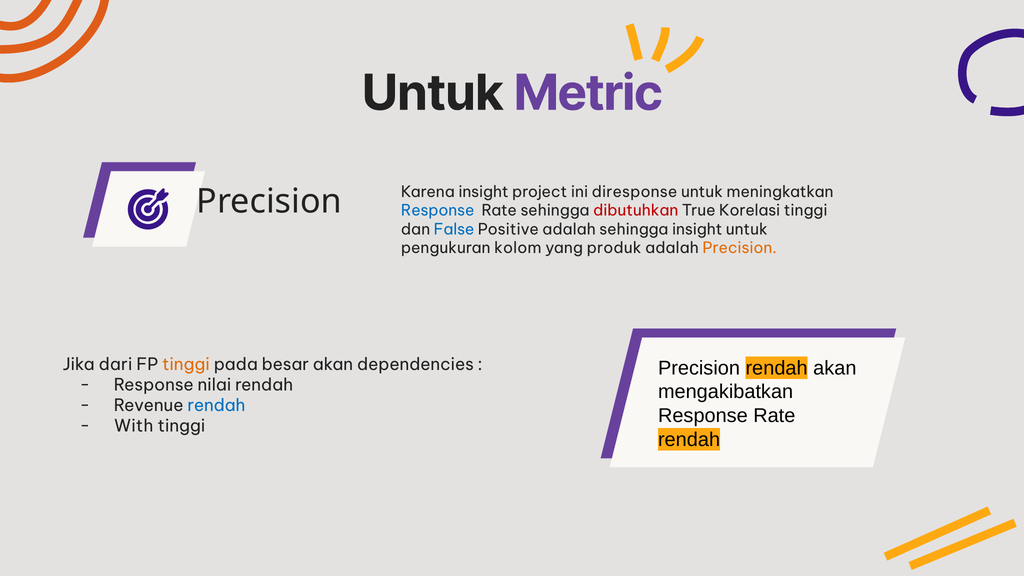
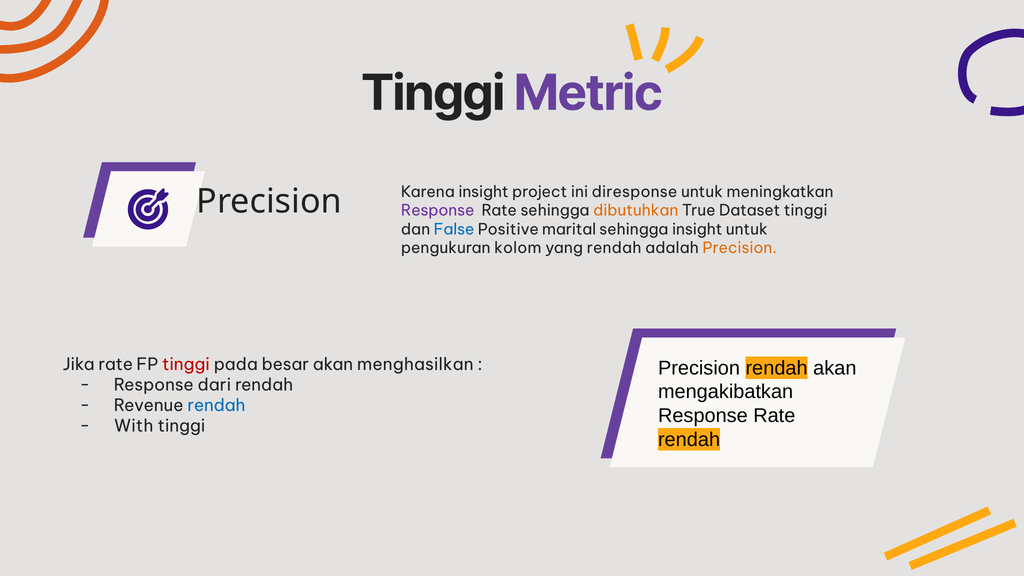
Untuk at (433, 93): Untuk -> Tinggi
Response at (438, 211) colour: blue -> purple
dibutuhkan colour: red -> orange
Korelasi: Korelasi -> Dataset
Positive adalah: adalah -> marital
yang produk: produk -> rendah
Jika dari: dari -> rate
tinggi at (186, 365) colour: orange -> red
dependencies: dependencies -> menghasilkan
nilai: nilai -> dari
